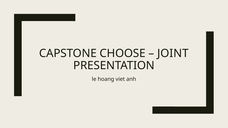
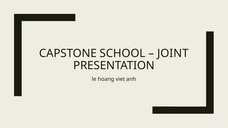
CHOOSE: CHOOSE -> SCHOOL
